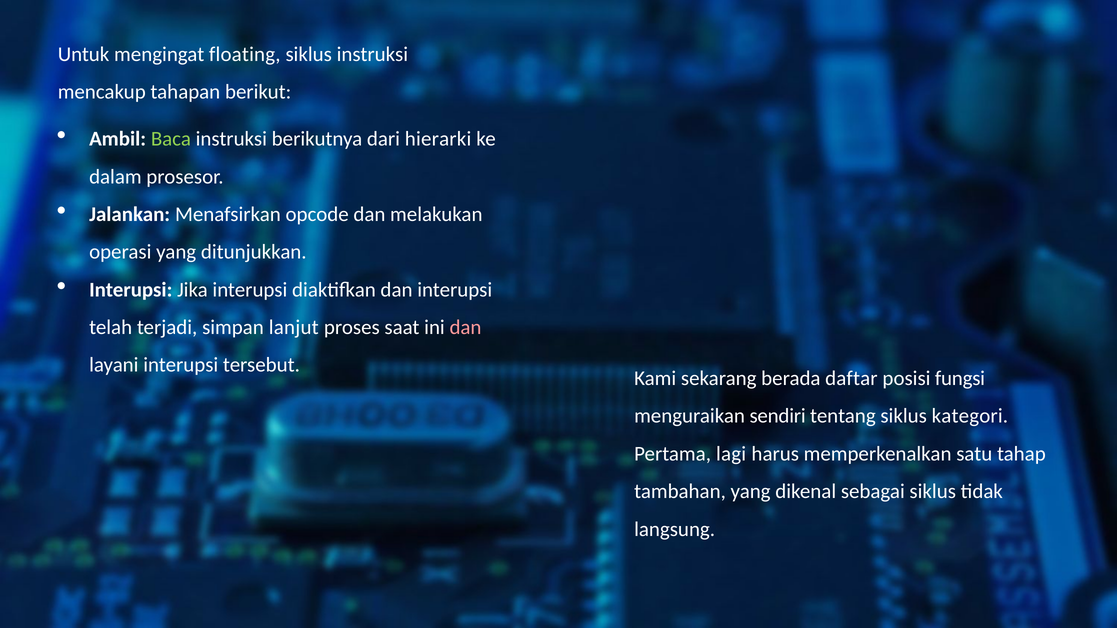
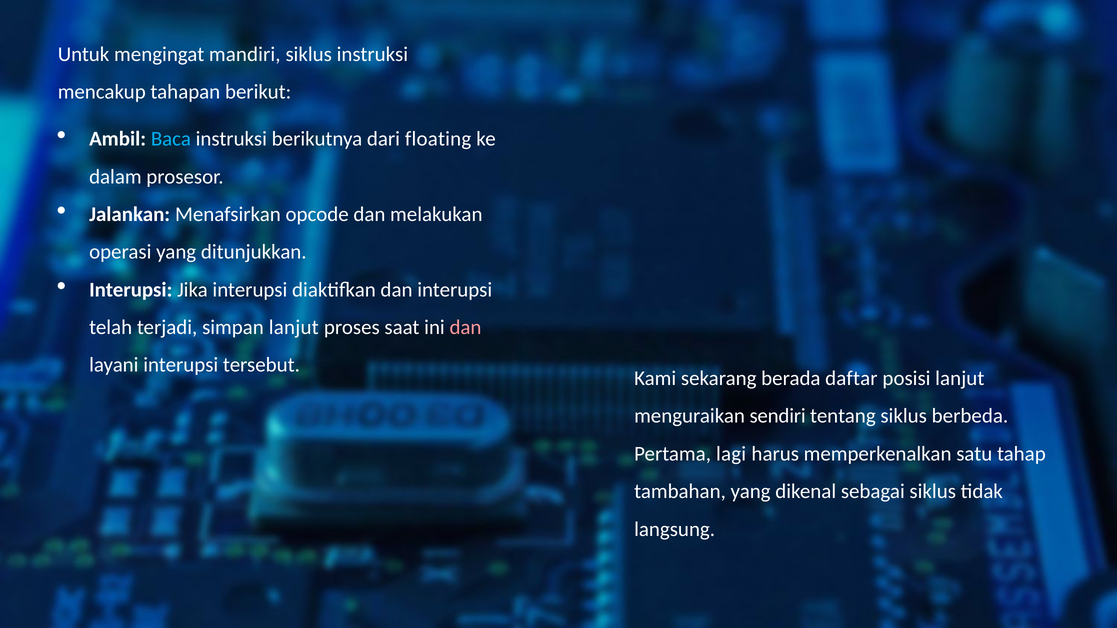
floating: floating -> mandiri
Baca colour: light green -> light blue
hierarki: hierarki -> floating
posisi fungsi: fungsi -> lanjut
kategori: kategori -> berbeda
